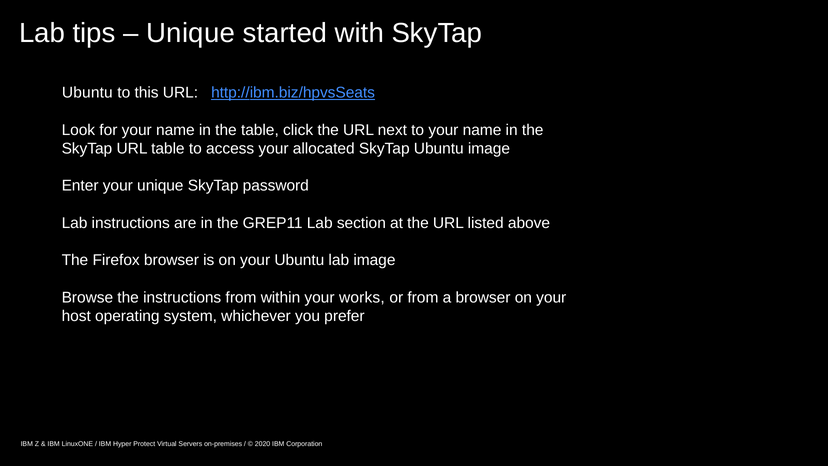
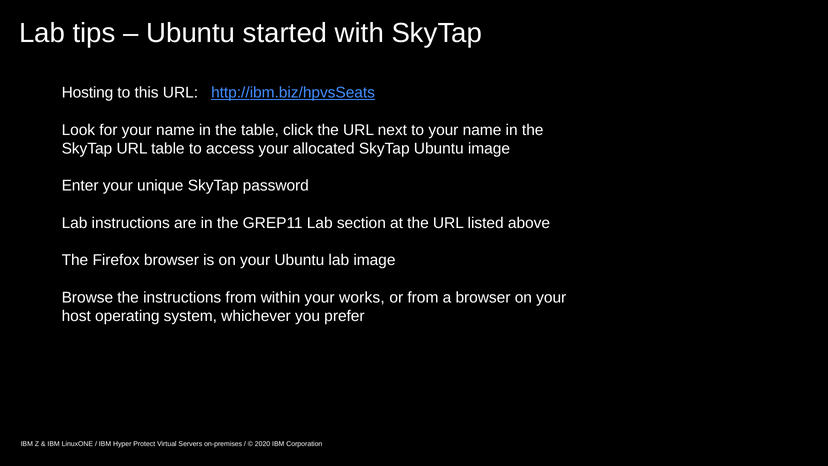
Unique at (191, 33): Unique -> Ubuntu
Ubuntu at (87, 93): Ubuntu -> Hosting
